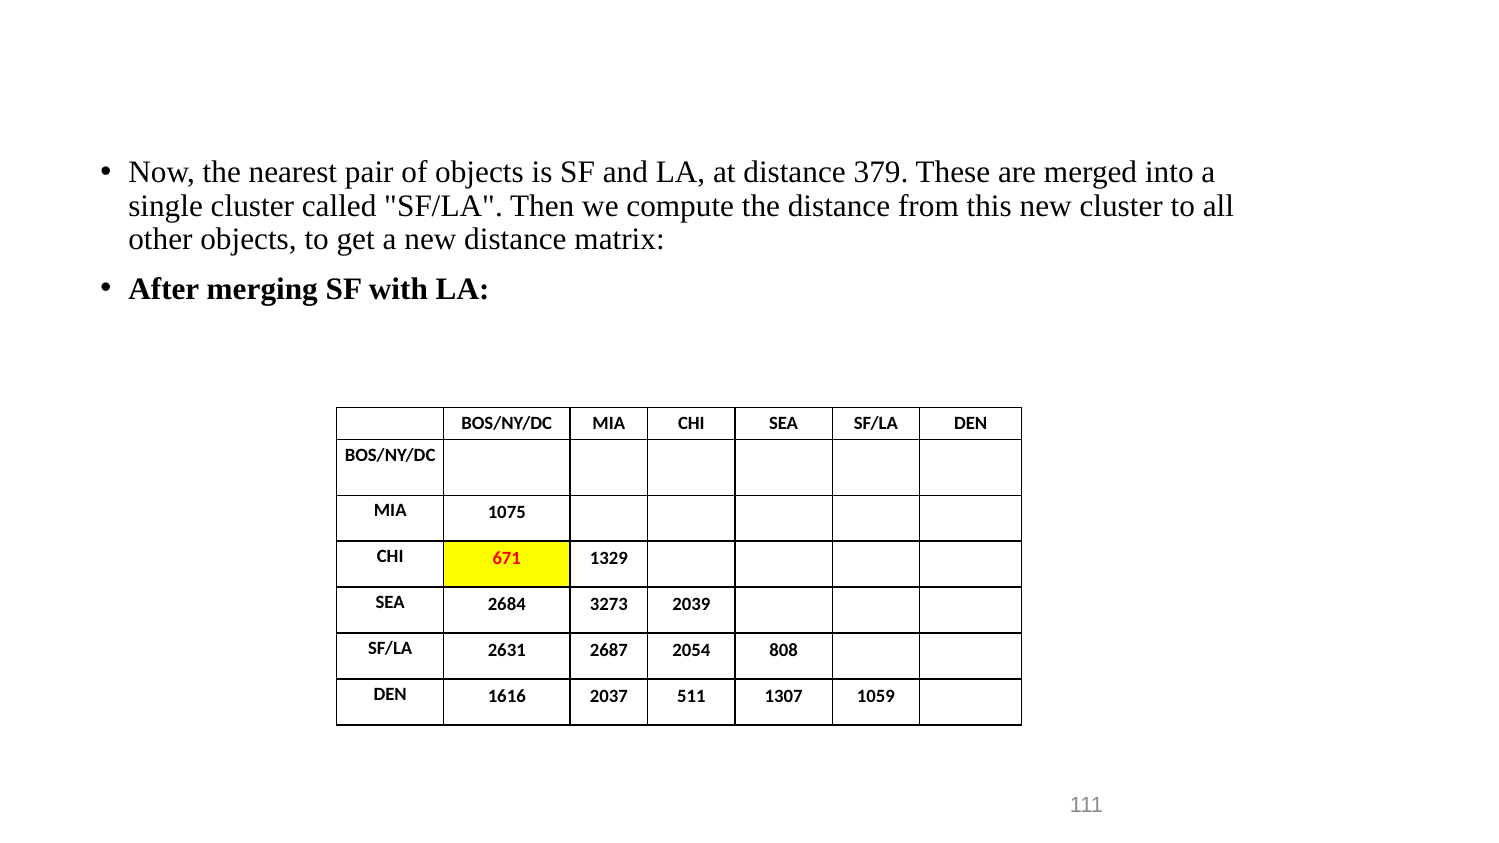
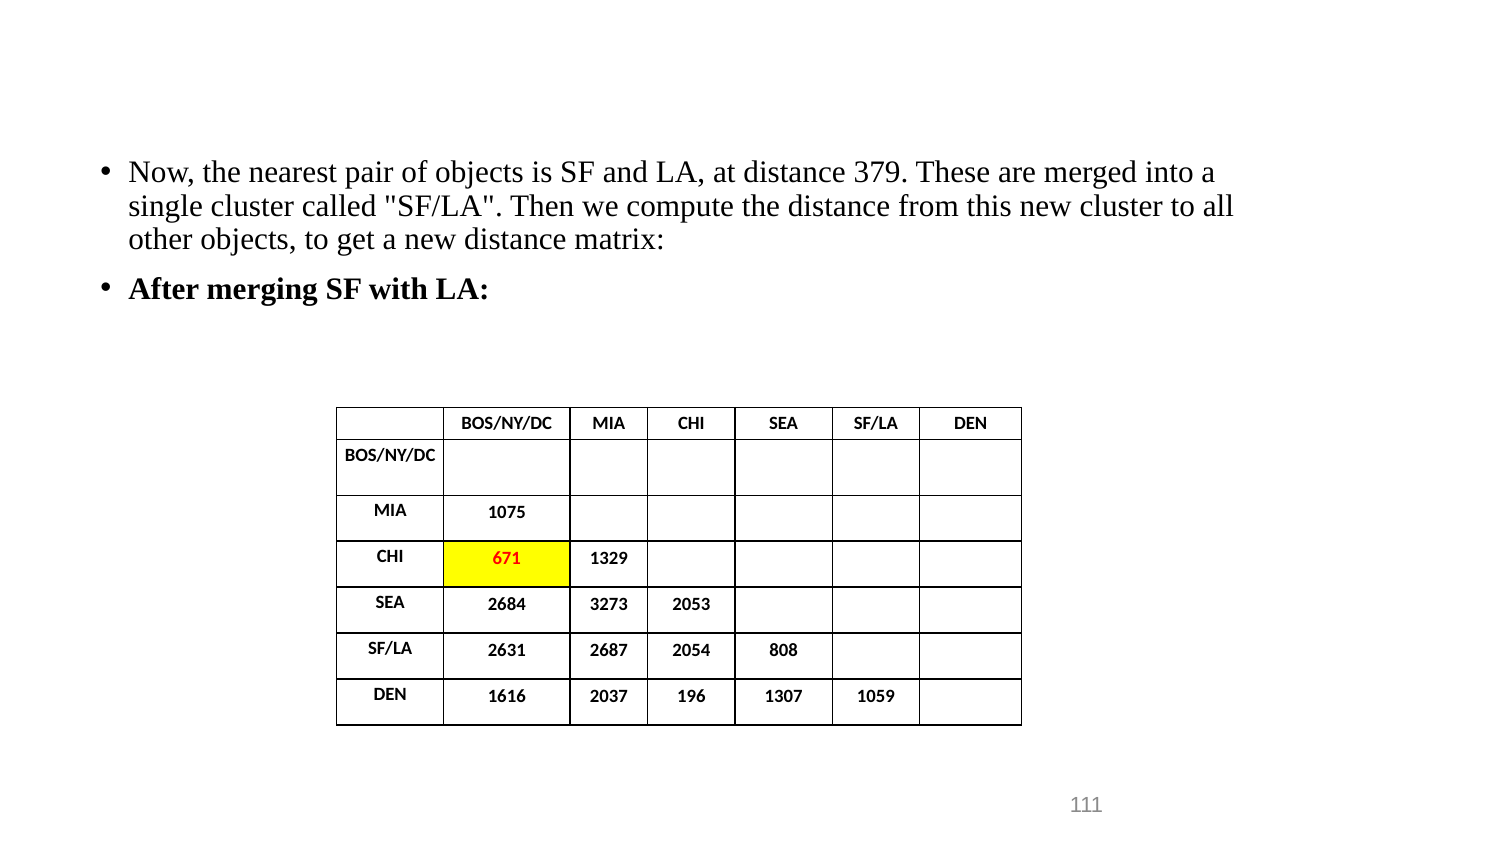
2039: 2039 -> 2053
511: 511 -> 196
